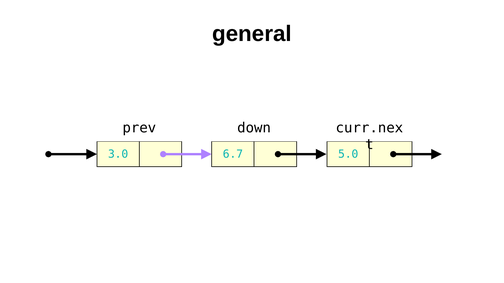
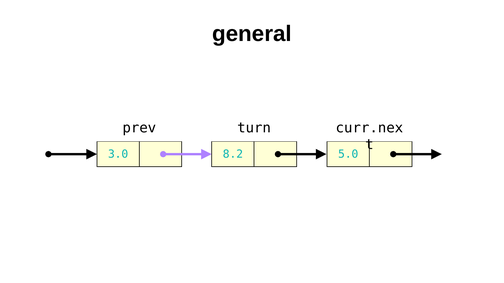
down: down -> turn
6.7: 6.7 -> 8.2
